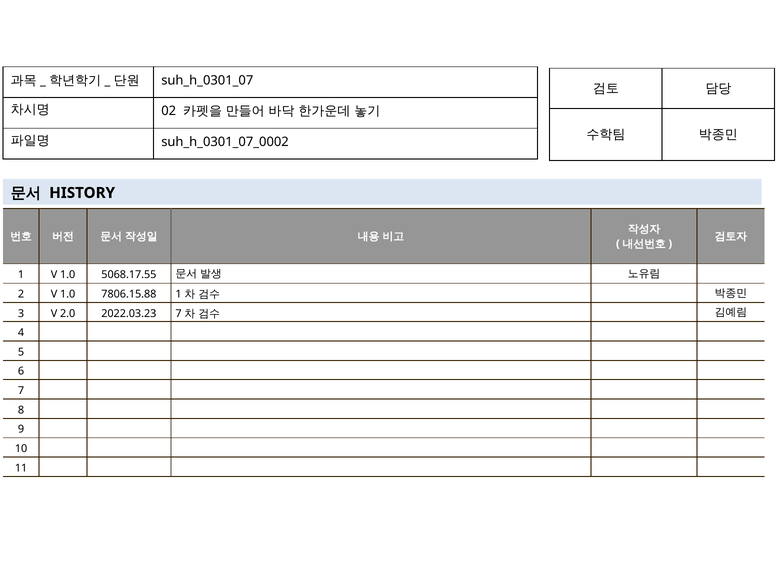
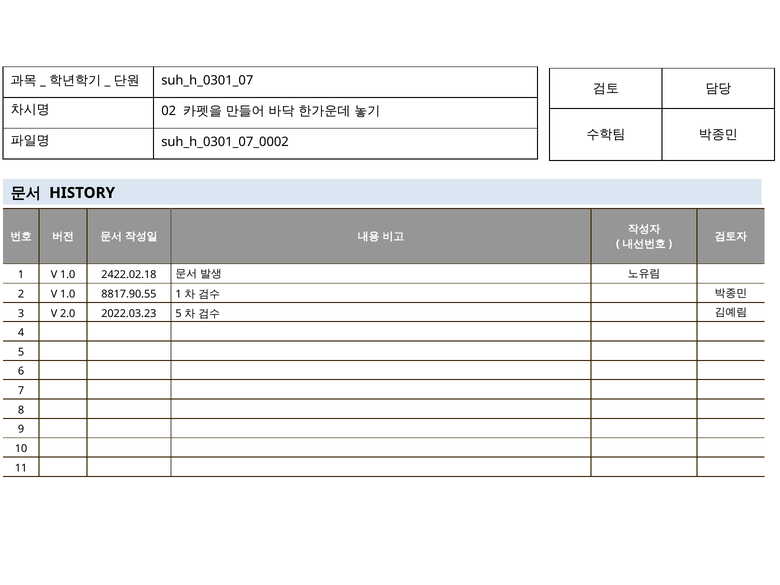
5068.17.55: 5068.17.55 -> 2422.02.18
7806.15.88: 7806.15.88 -> 8817.90.55
2022.03.23 7: 7 -> 5
